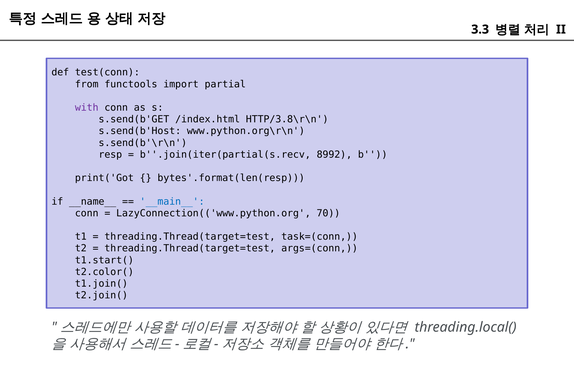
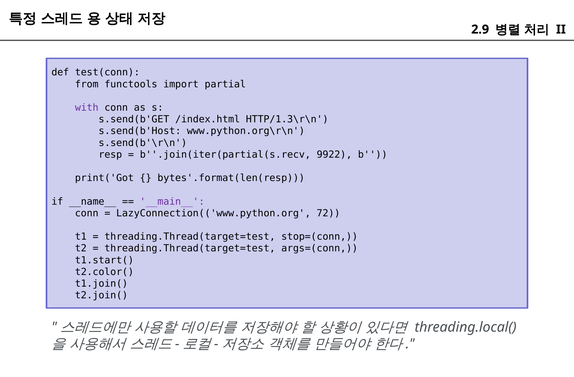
3.3: 3.3 -> 2.9
HTTP/3.8\r\n: HTTP/3.8\r\n -> HTTP/1.3\r\n
8992: 8992 -> 9922
__main__ colour: blue -> purple
70: 70 -> 72
task=(conn: task=(conn -> stop=(conn
